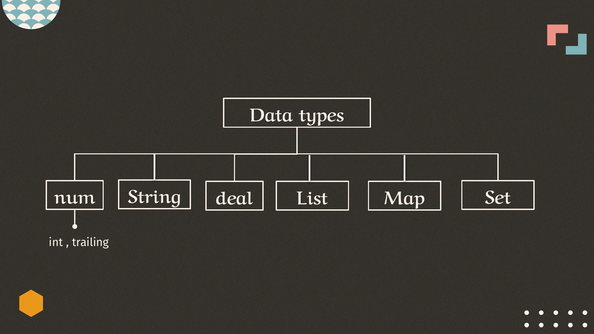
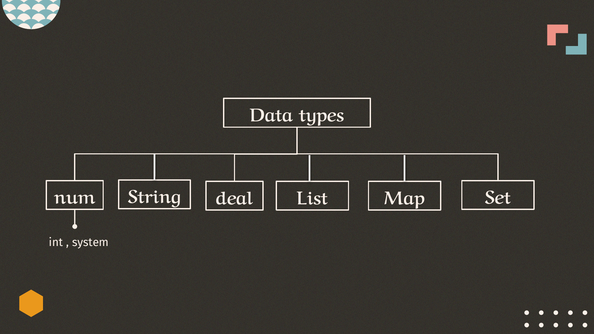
trailing: trailing -> system
